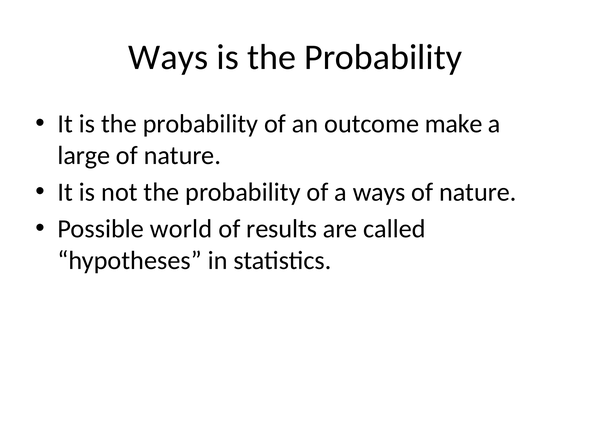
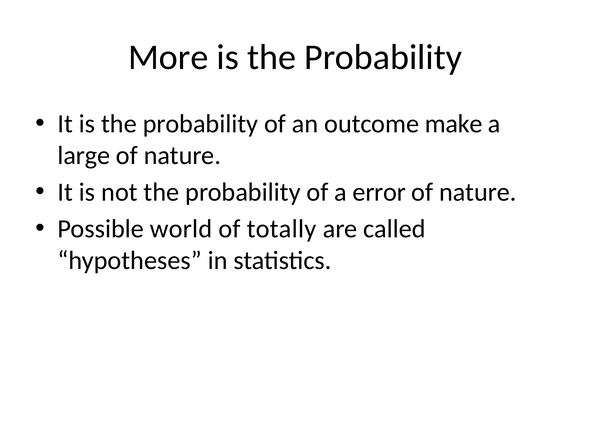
Ways at (168, 57): Ways -> More
a ways: ways -> error
results: results -> totally
